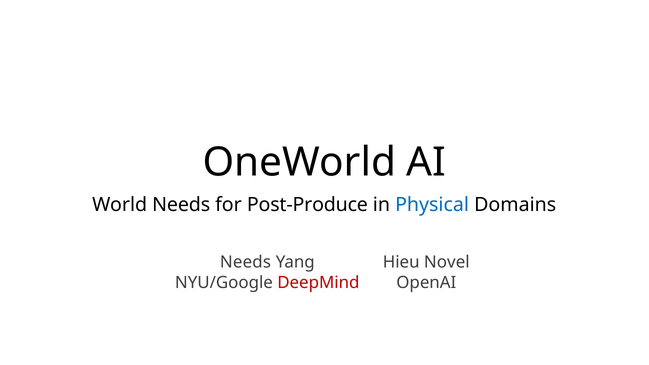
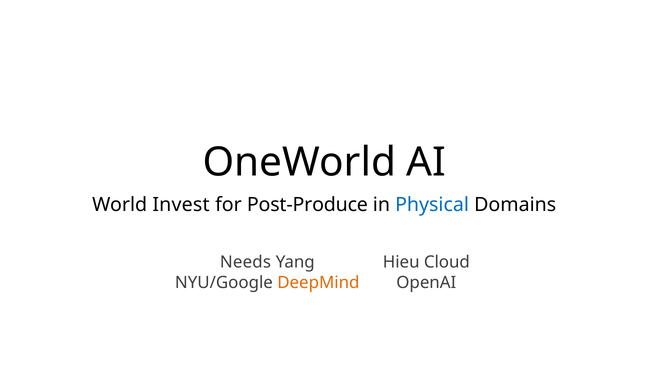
World Needs: Needs -> Invest
Novel: Novel -> Cloud
DeepMind colour: red -> orange
